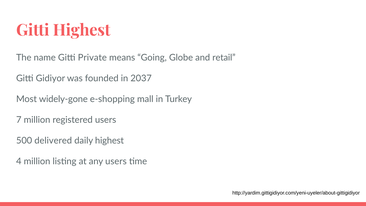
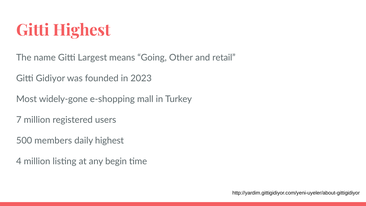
Private: Private -> Largest
Globe: Globe -> Other
2037: 2037 -> 2023
delivered: delivered -> members
any users: users -> begin
